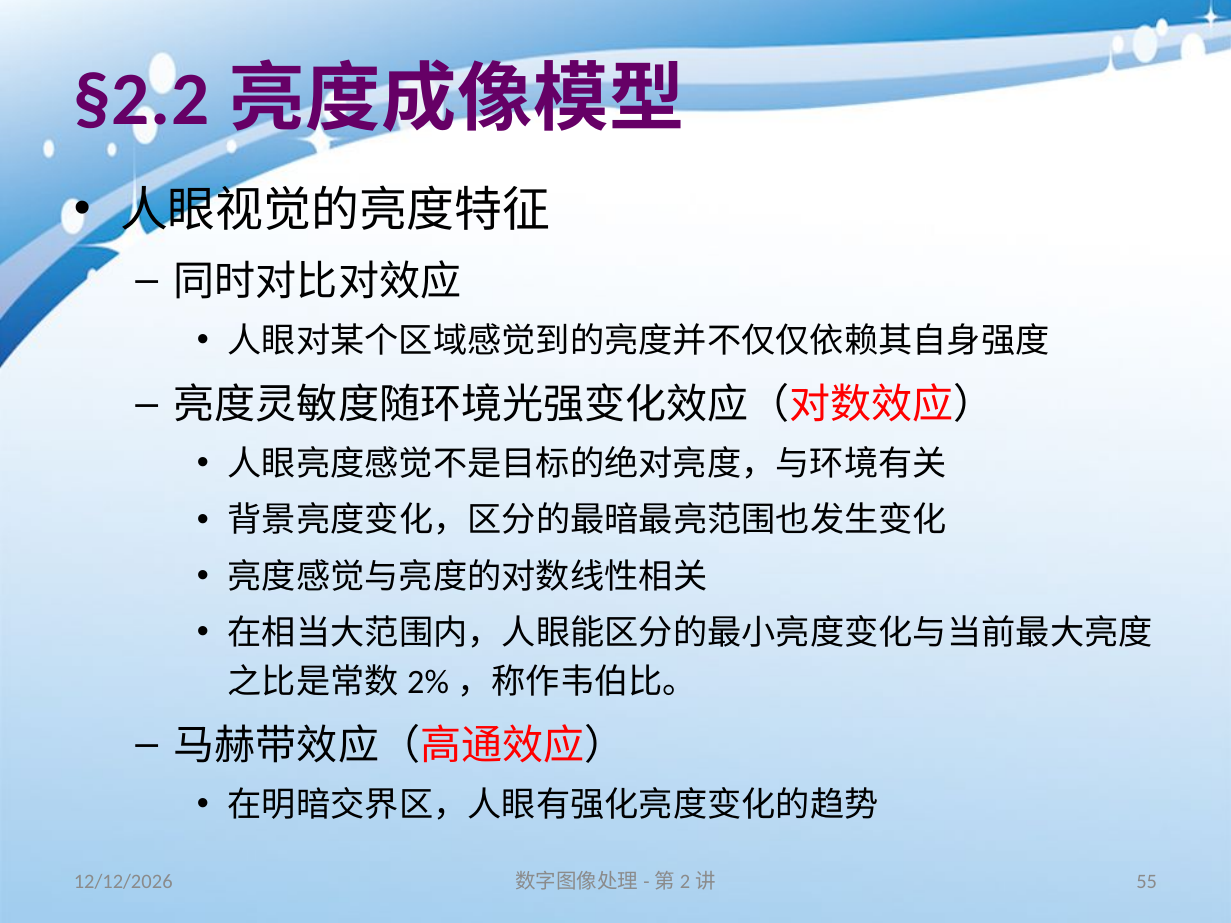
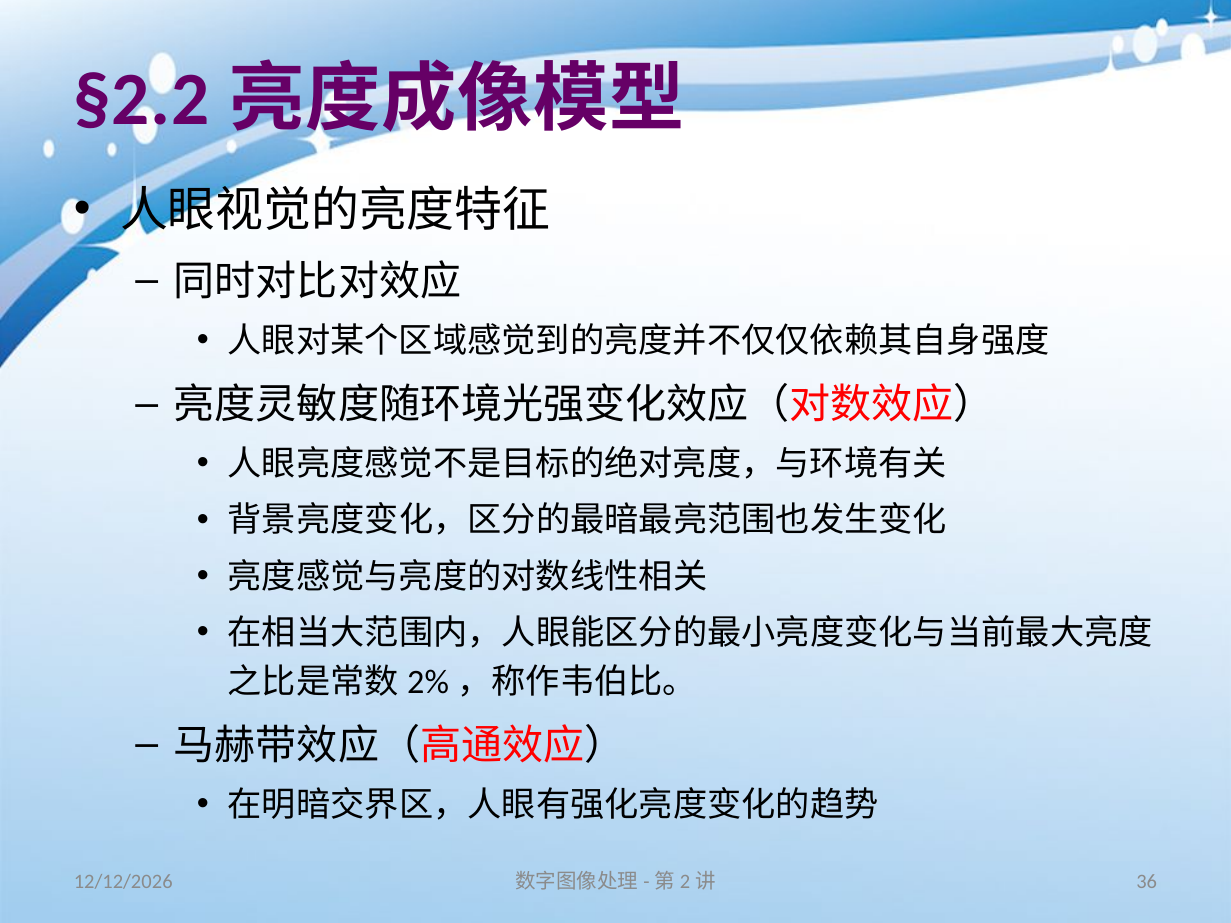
55: 55 -> 36
